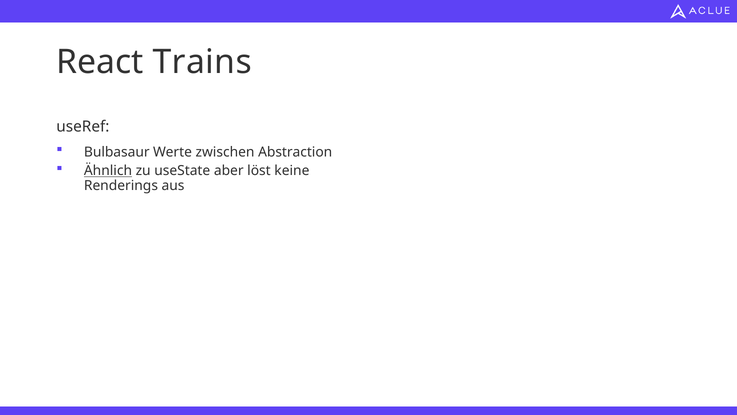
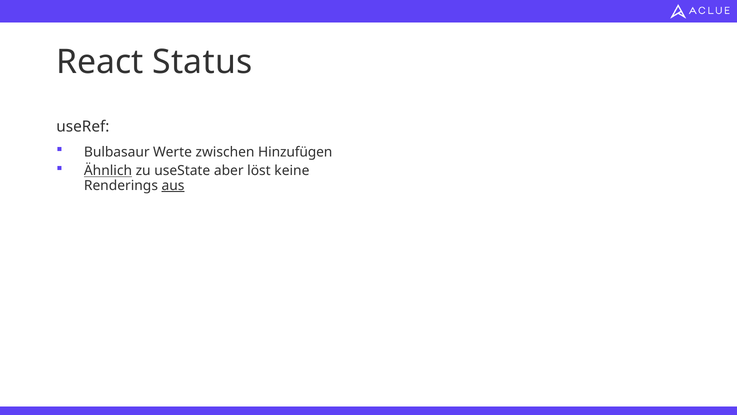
Trains: Trains -> Status
Abstraction: Abstraction -> Hinzufügen
aus underline: none -> present
